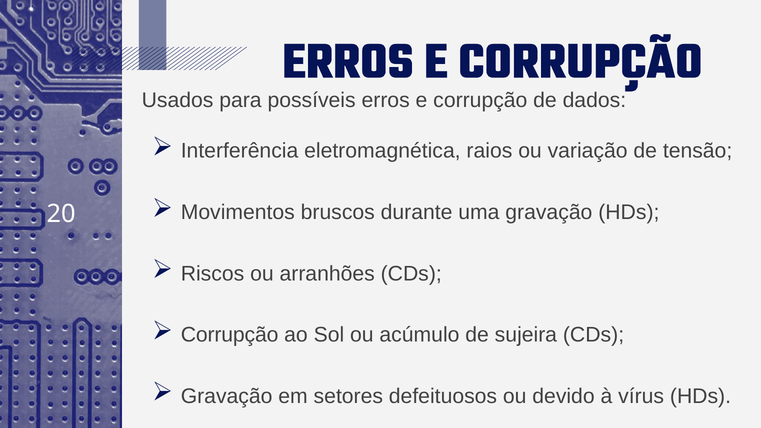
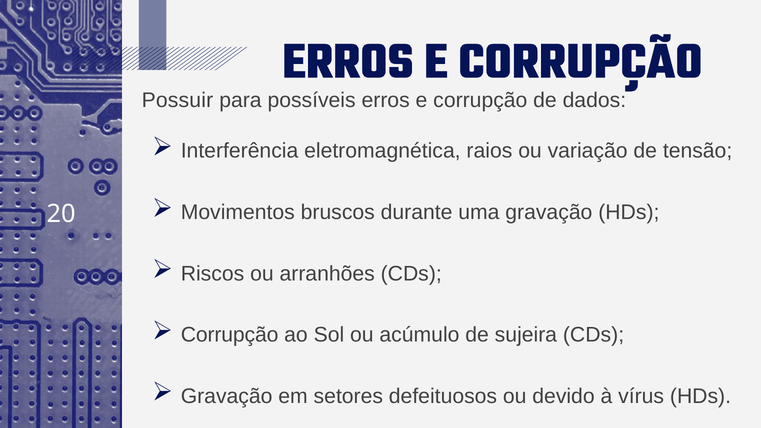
Usados: Usados -> Possuir
